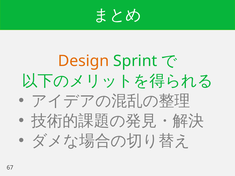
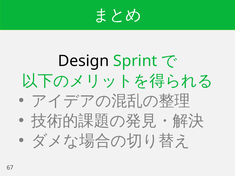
Design colour: orange -> black
